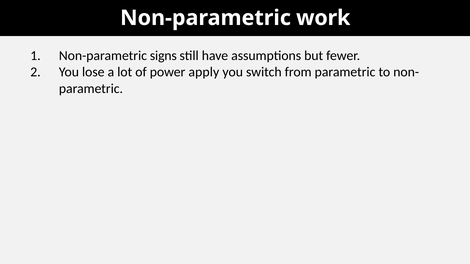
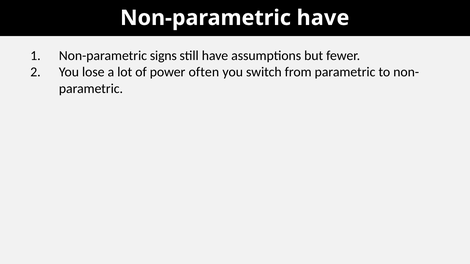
Non-parametric work: work -> have
apply: apply -> often
